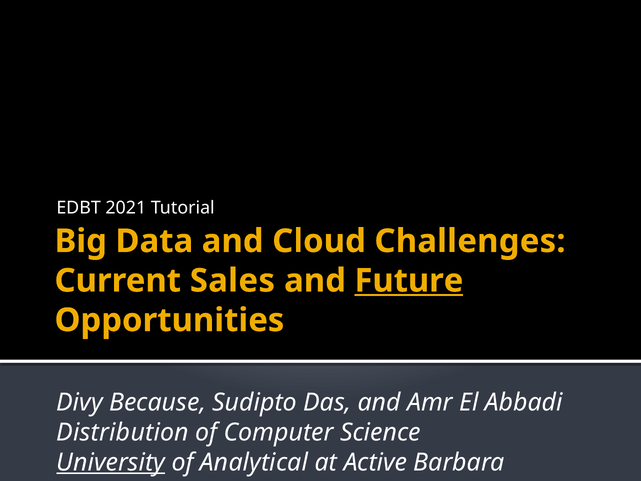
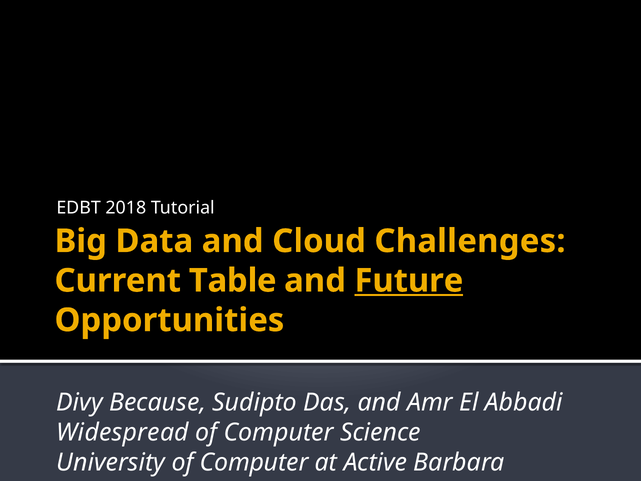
2021: 2021 -> 2018
Sales: Sales -> Table
Distribution: Distribution -> Widespread
University underline: present -> none
Analytical at (254, 462): Analytical -> Computer
